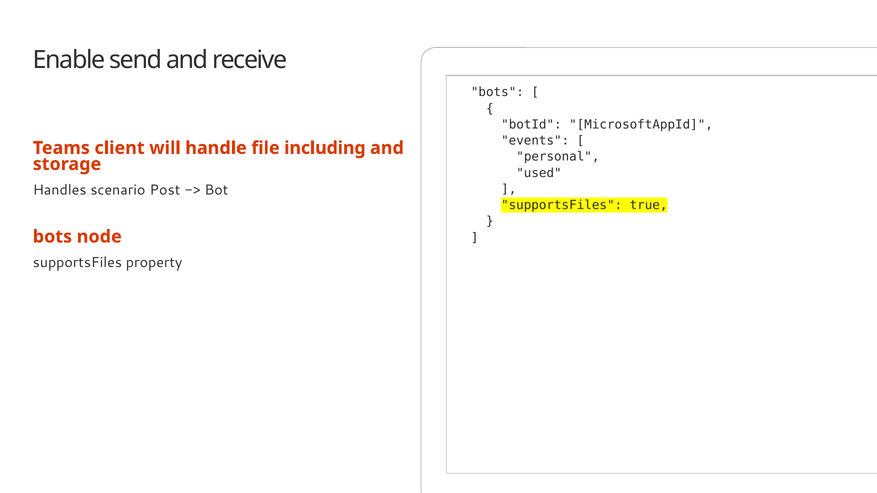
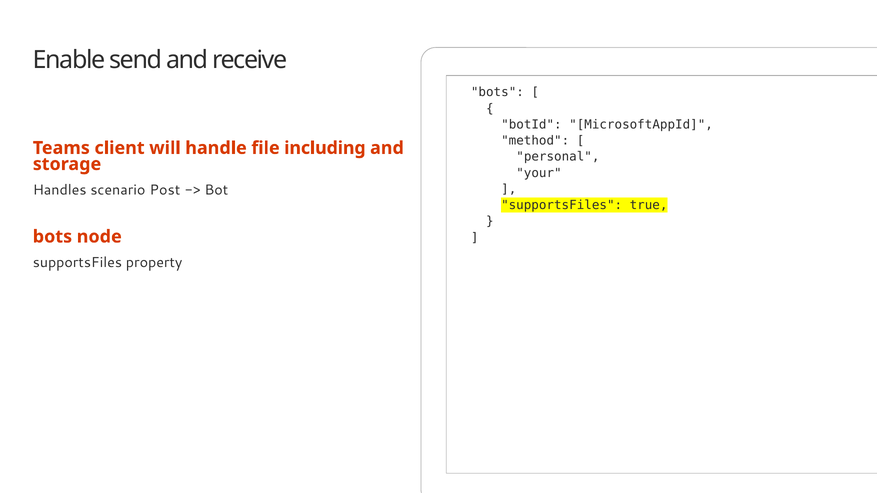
events: events -> method
used: used -> your
